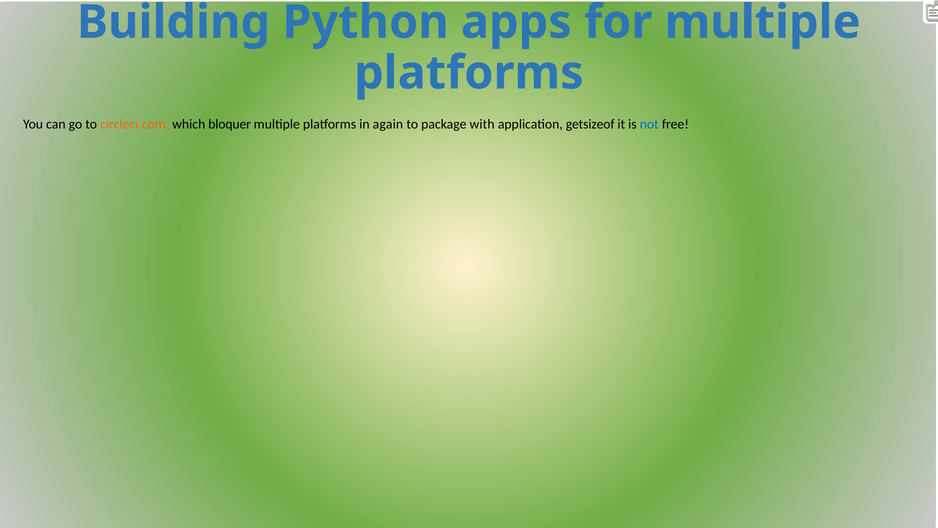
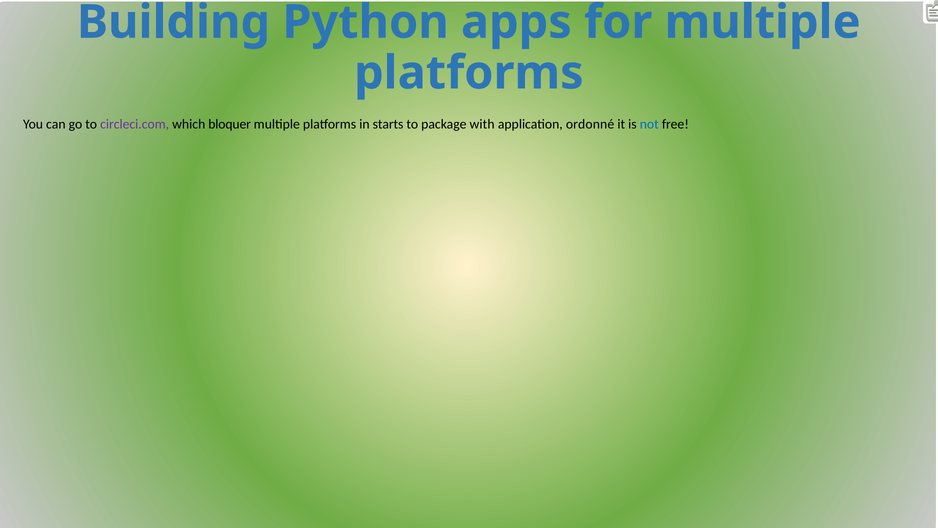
circleci.com colour: orange -> purple
again: again -> starts
getsizeof: getsizeof -> ordonné
